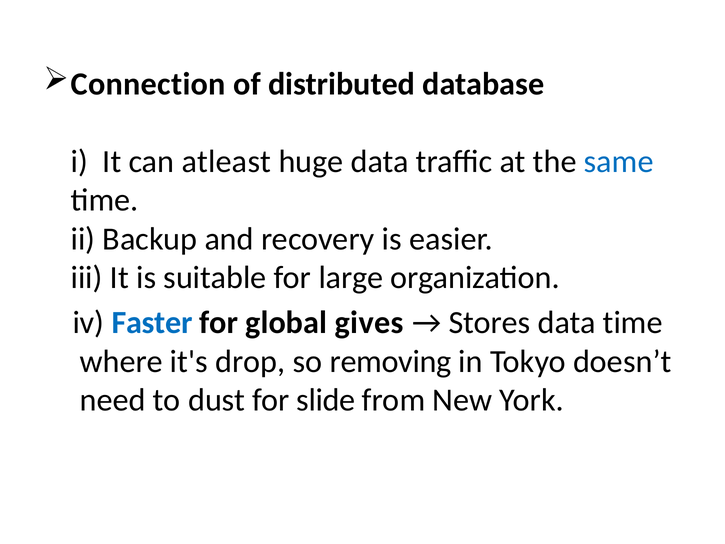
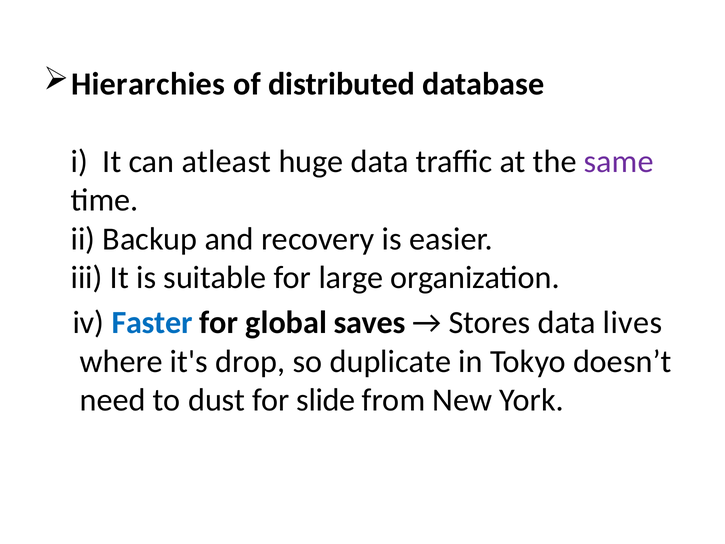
Connection: Connection -> Hierarchies
same colour: blue -> purple
gives: gives -> saves
data time: time -> lives
removing: removing -> duplicate
